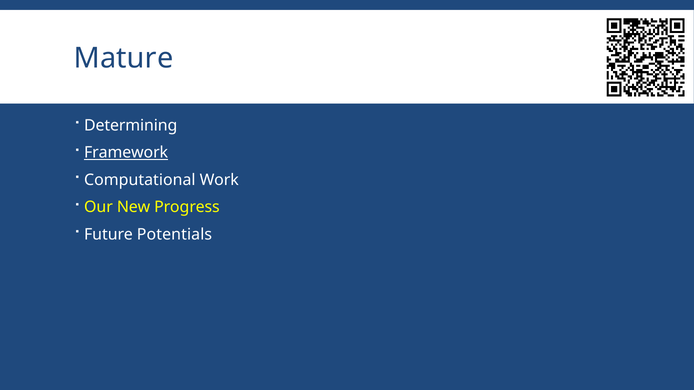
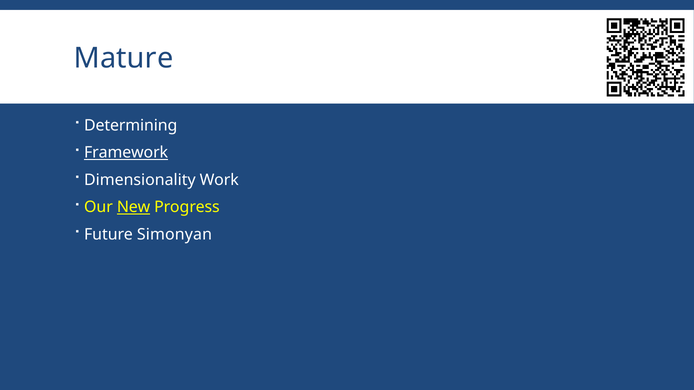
Computational: Computational -> Dimensionality
New underline: none -> present
Potentials: Potentials -> Simonyan
